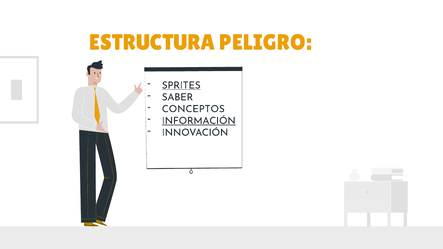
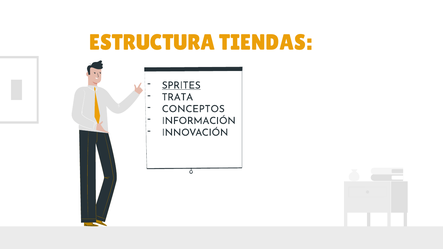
PELIGRO: PELIGRO -> TIENDAS
SABER: SABER -> TRATA
INFORMACIÓN underline: present -> none
